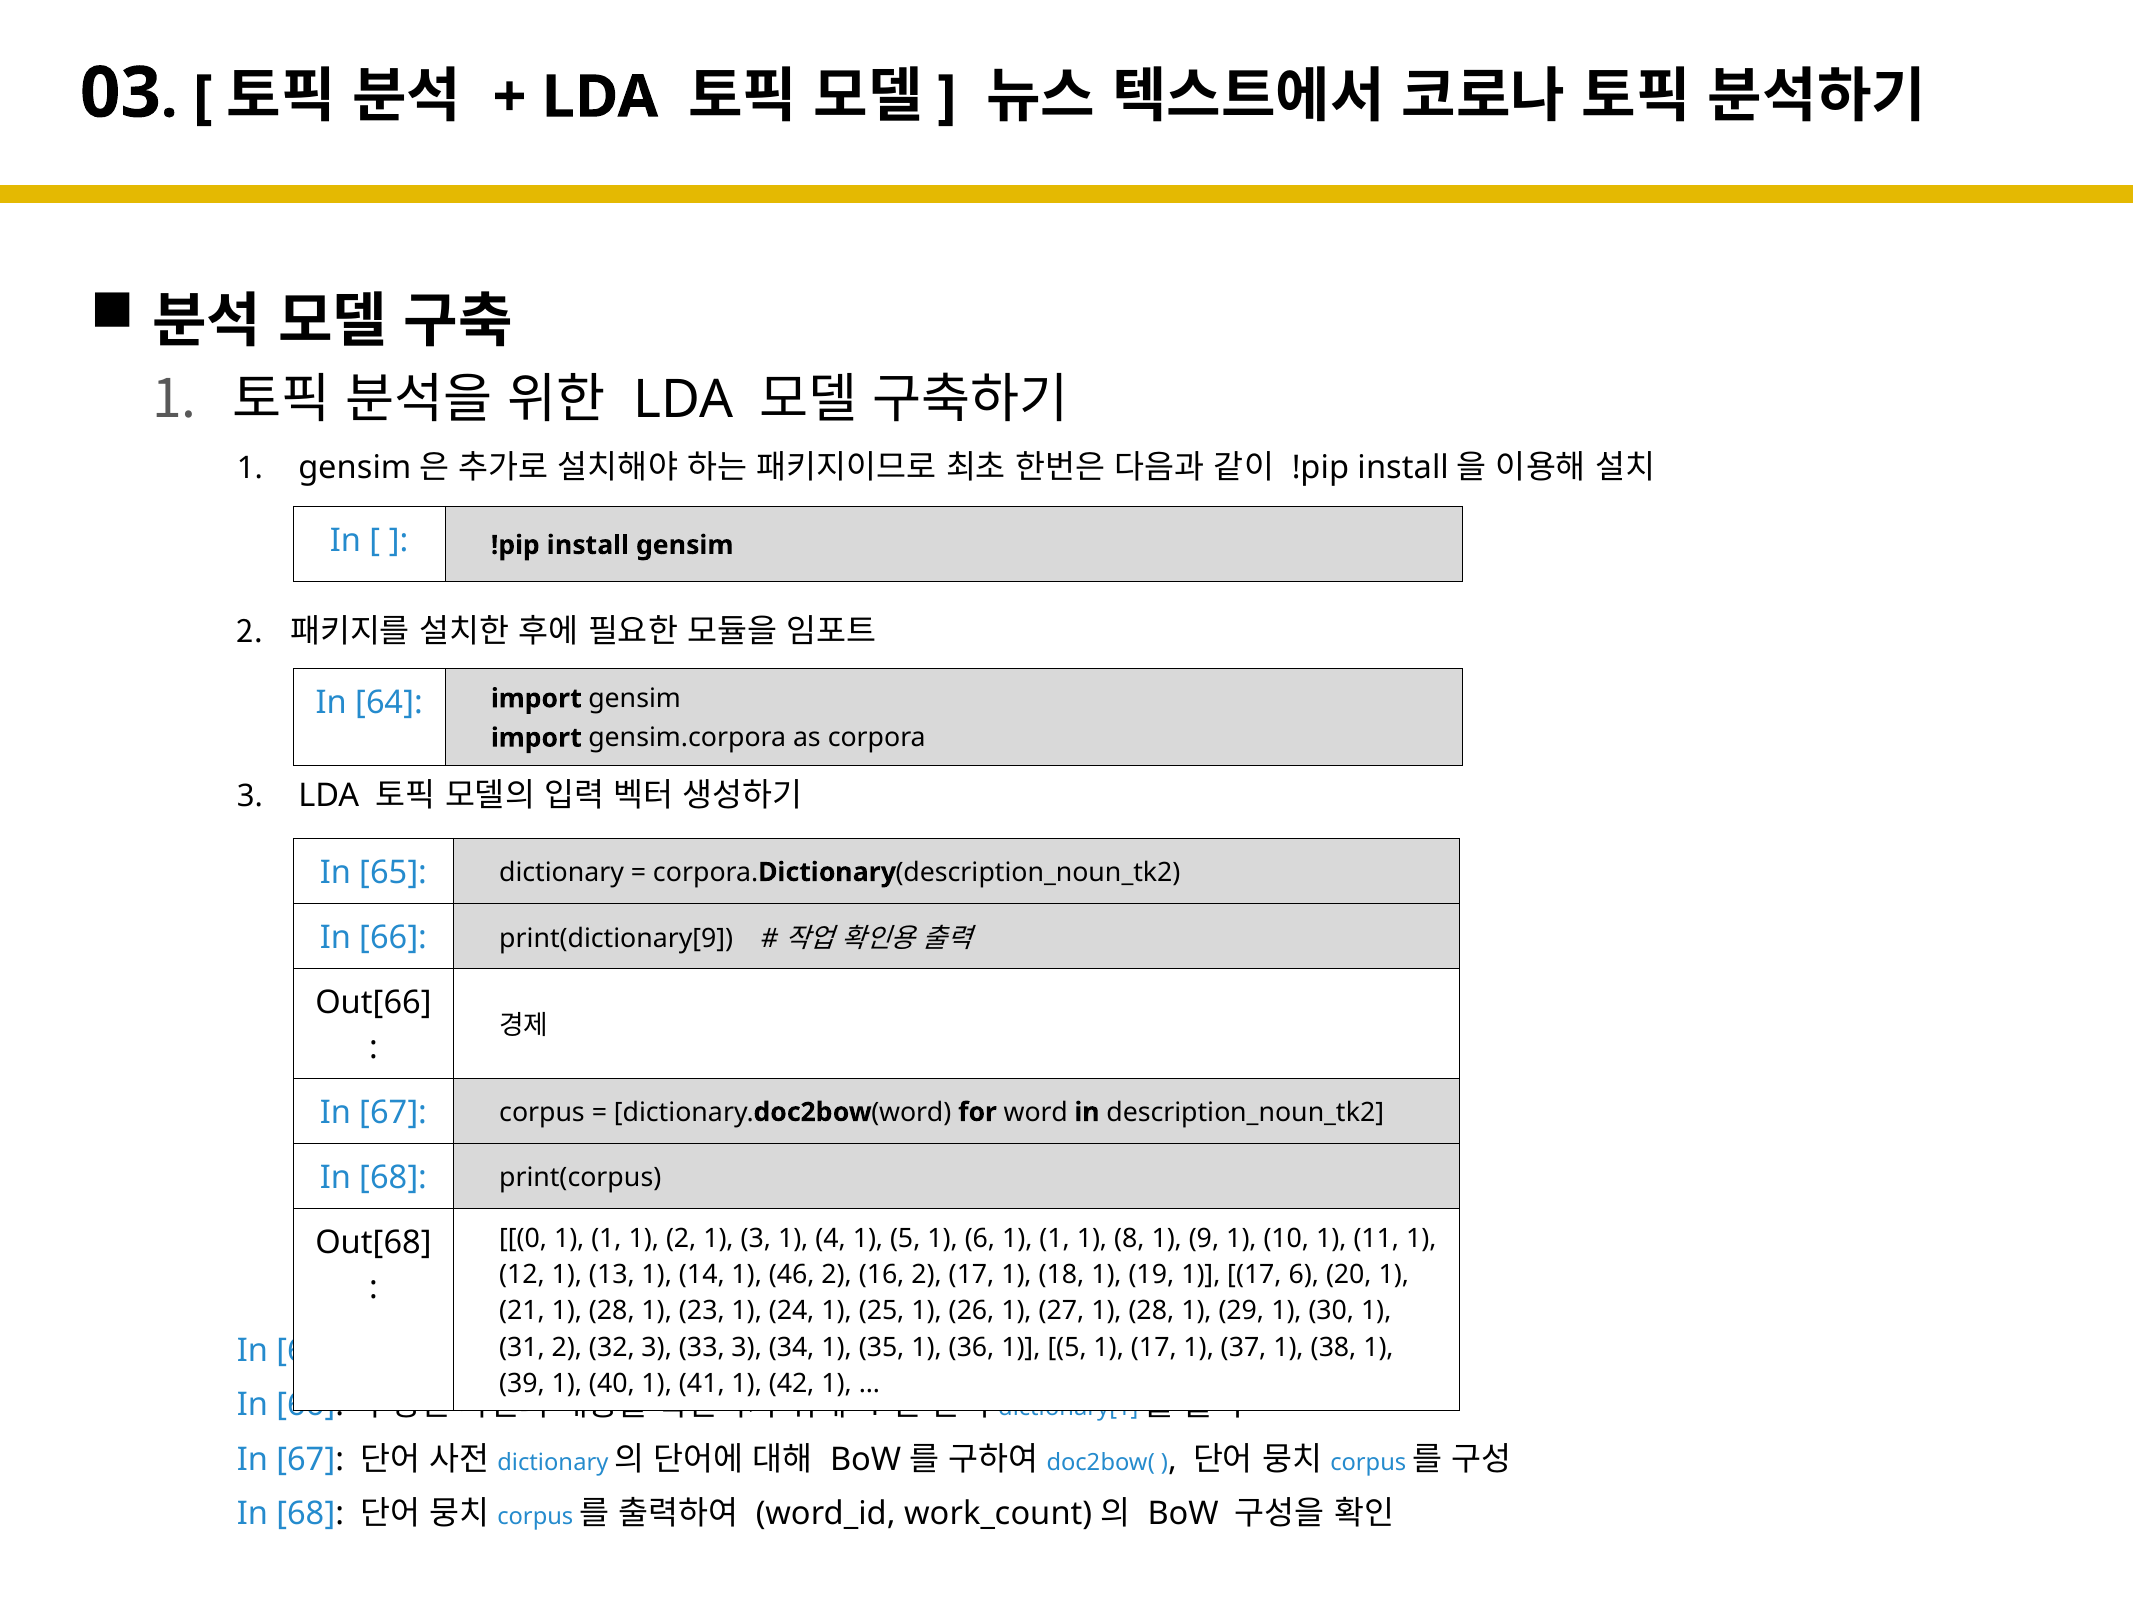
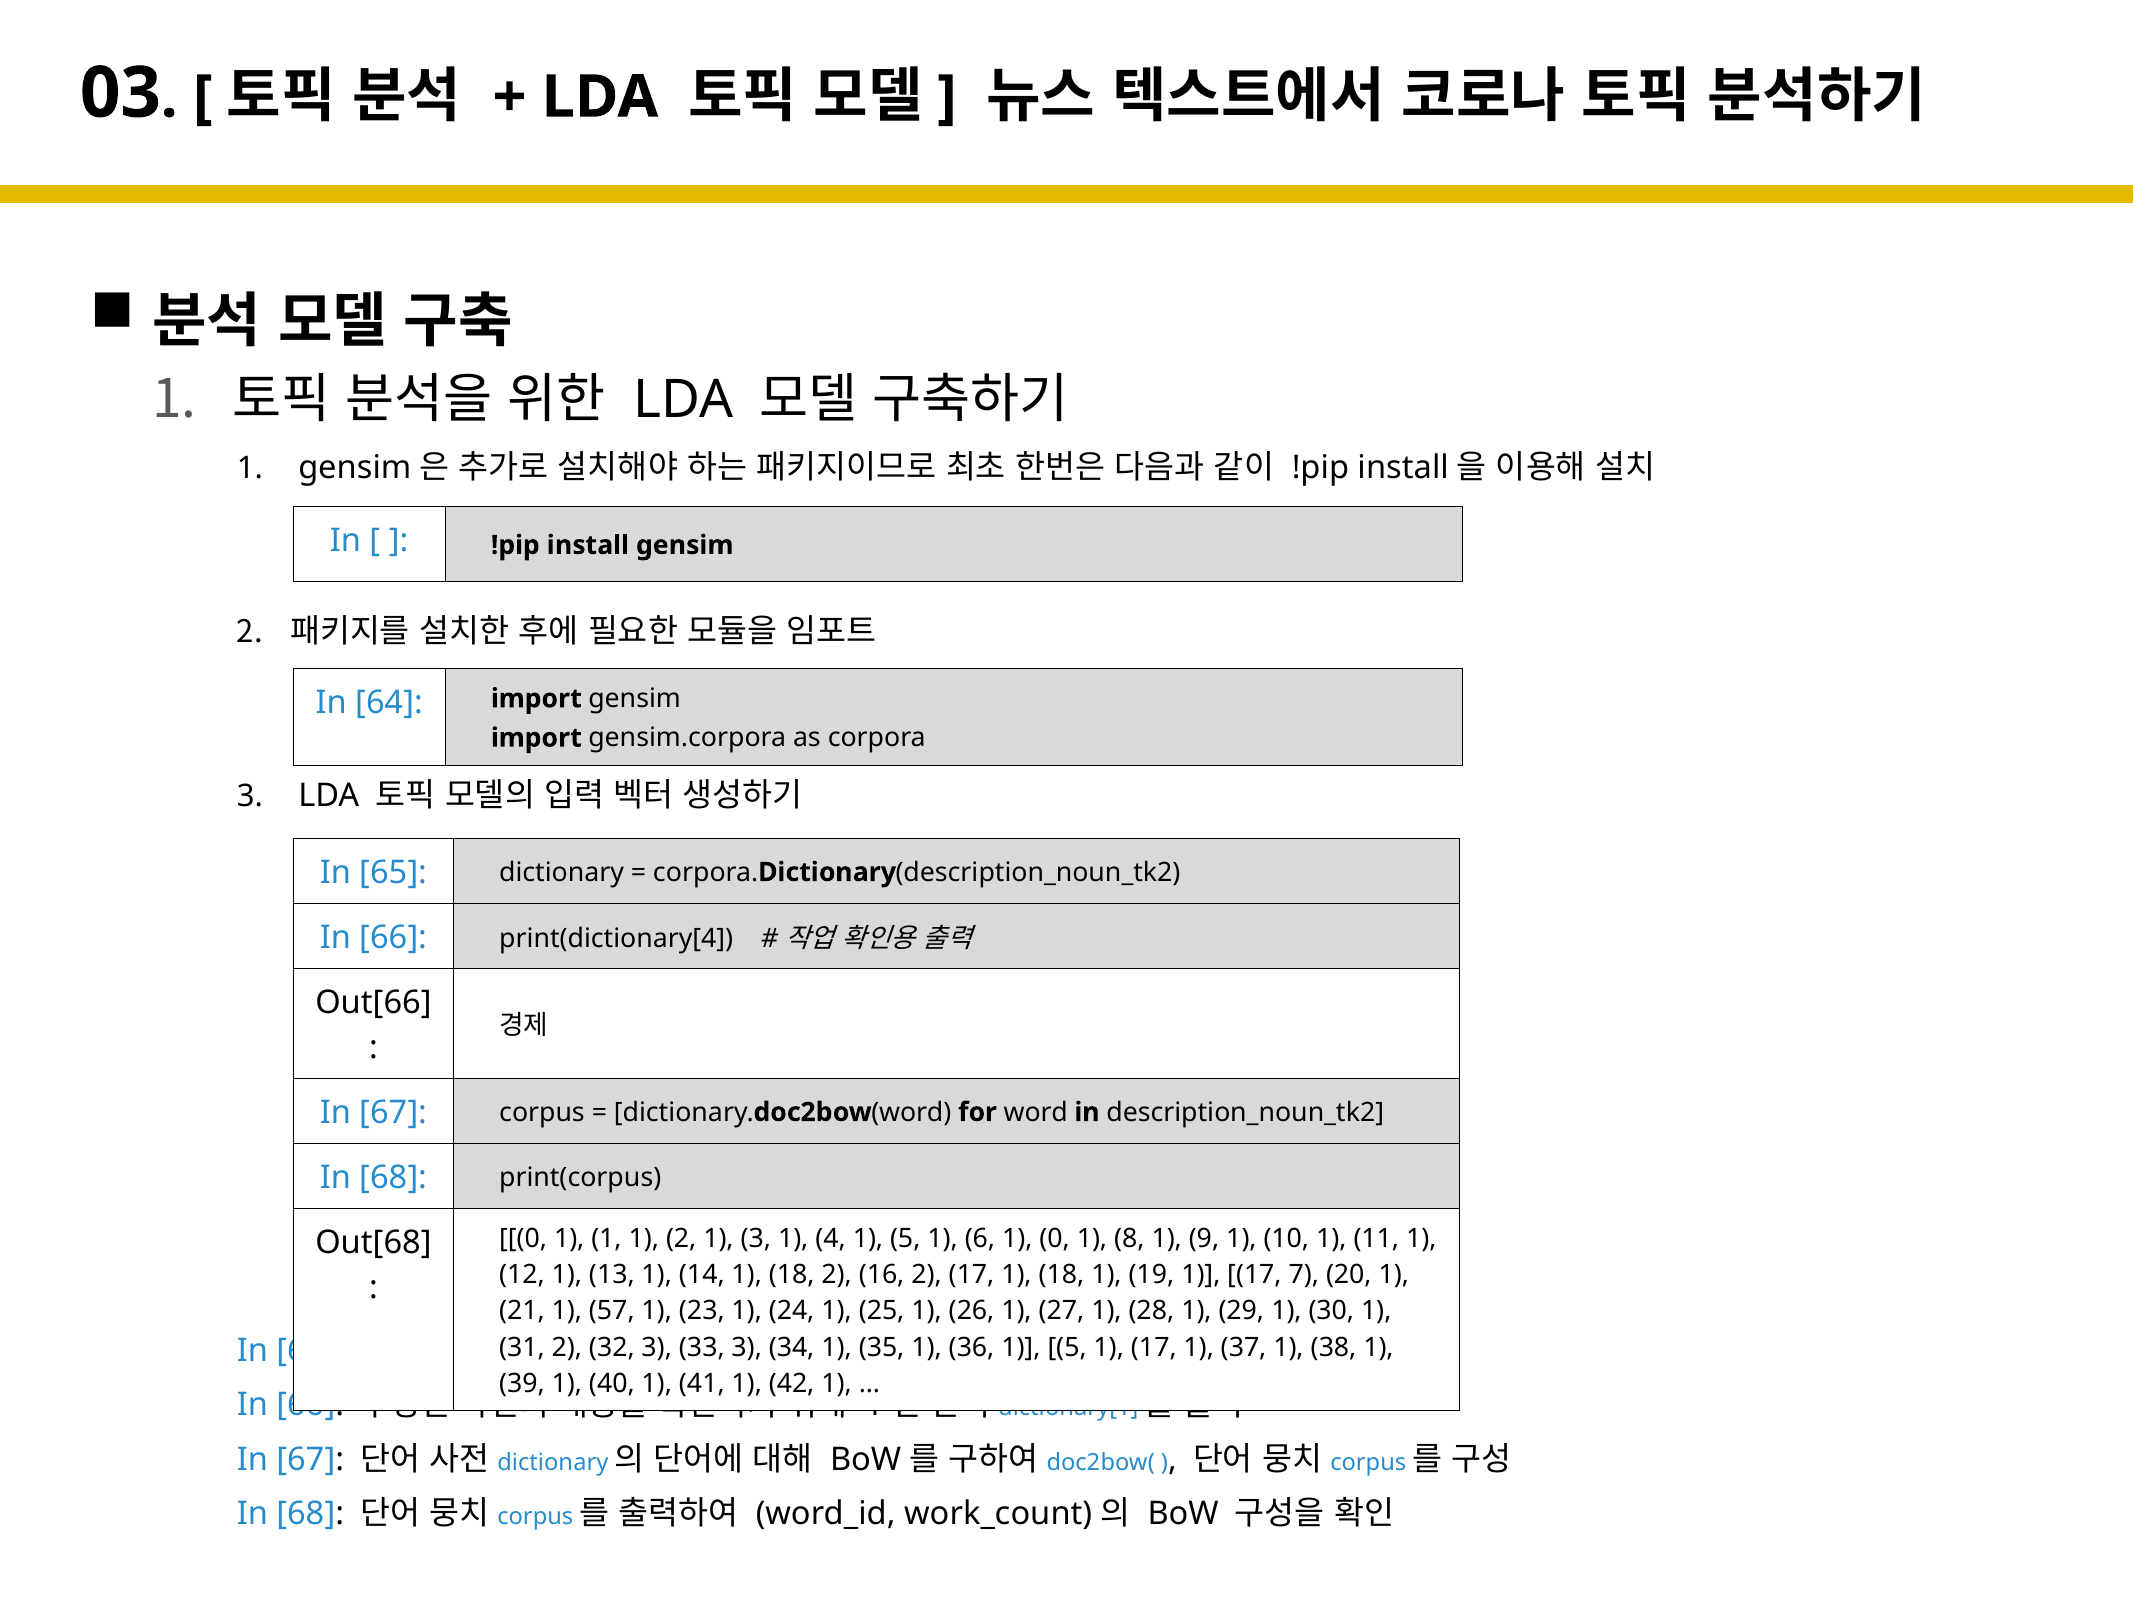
print(dictionary[9: print(dictionary[9 -> print(dictionary[4
6 1 1: 1 -> 0
14 1 46: 46 -> 18
17 6: 6 -> 7
21 1 28: 28 -> 57
